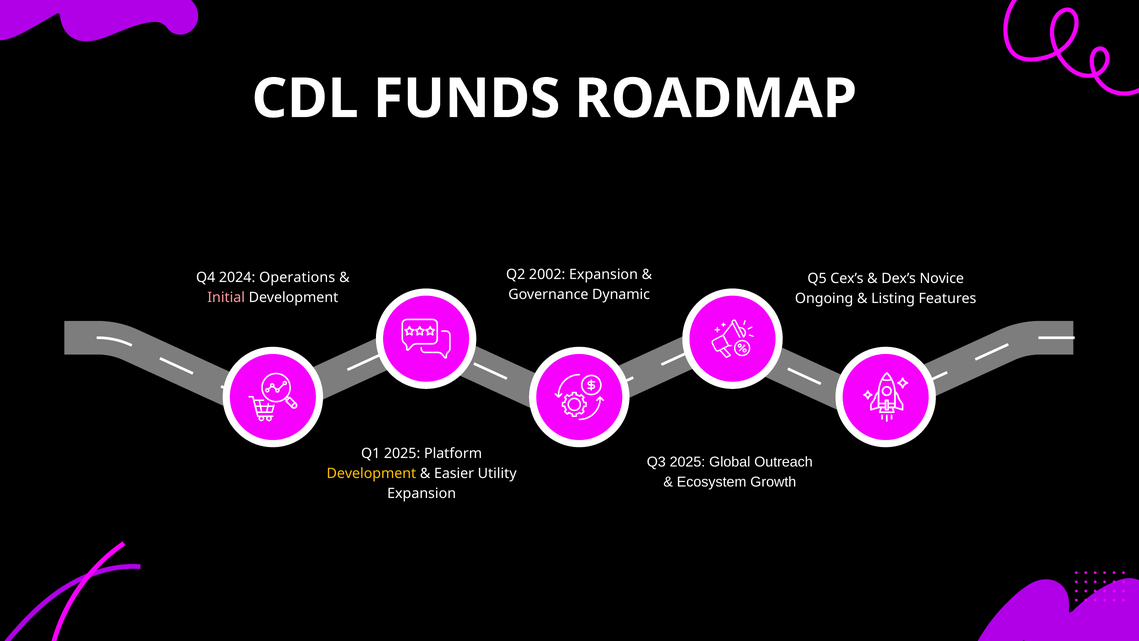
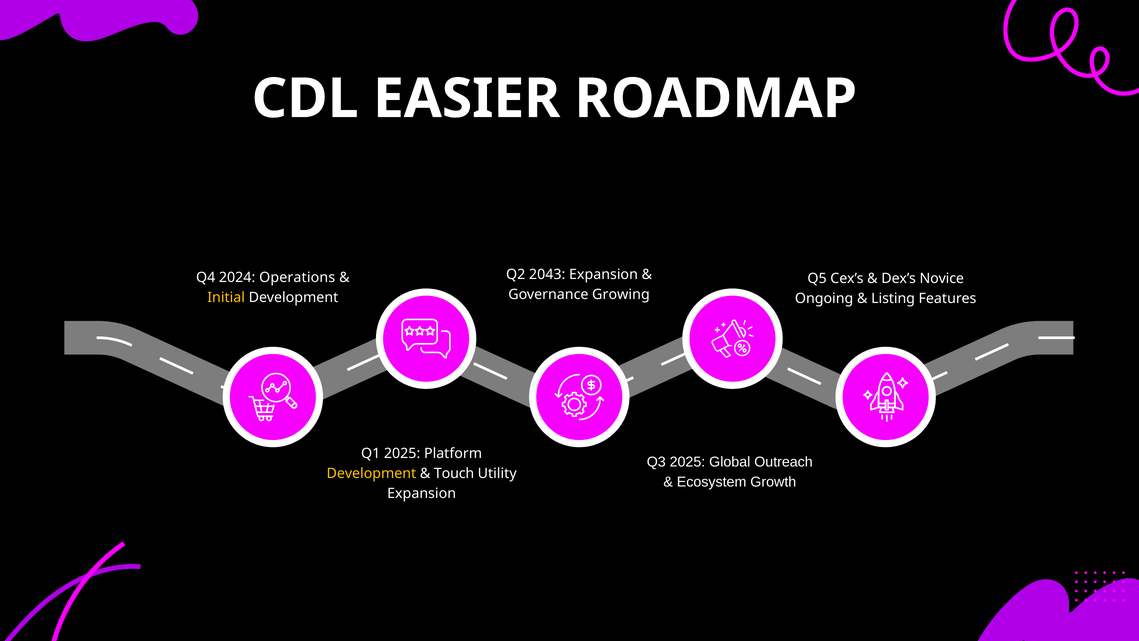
FUNDS: FUNDS -> EASIER
2002: 2002 -> 2043
Dynamic: Dynamic -> Growing
Initial colour: pink -> yellow
Easier: Easier -> Touch
